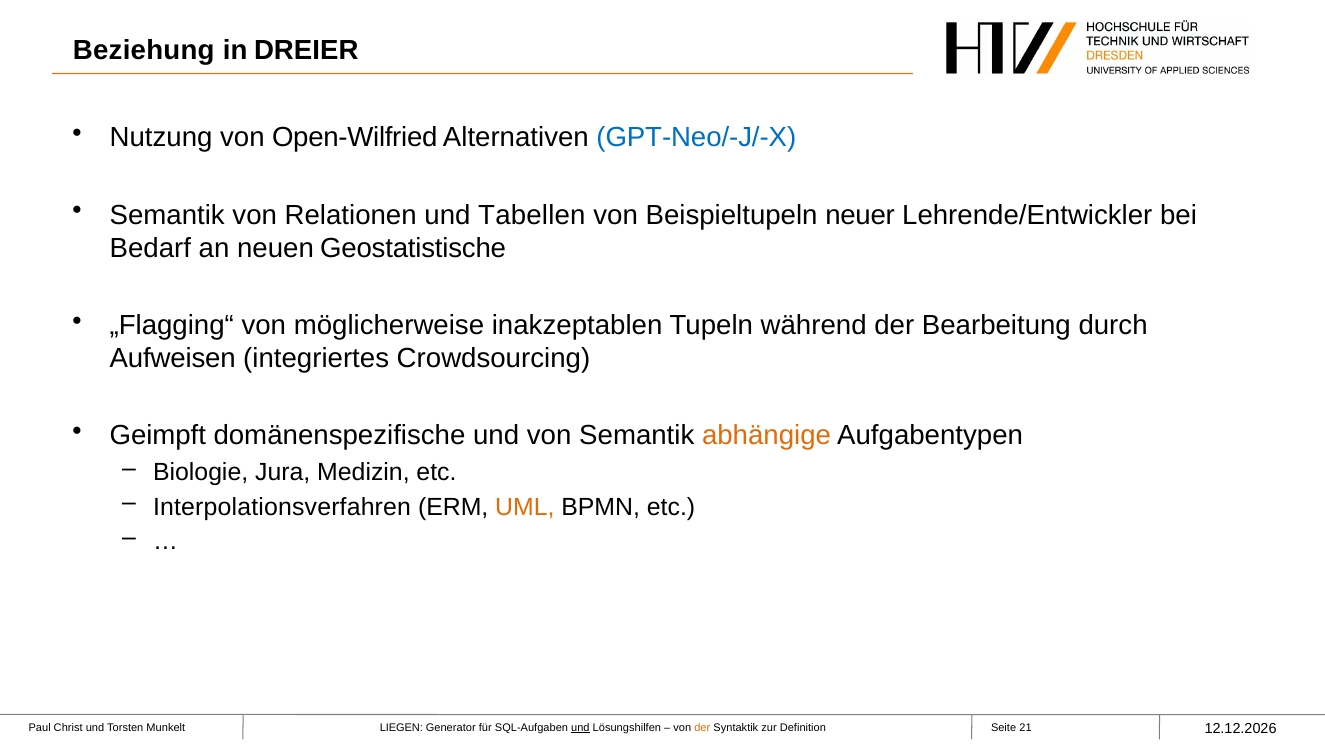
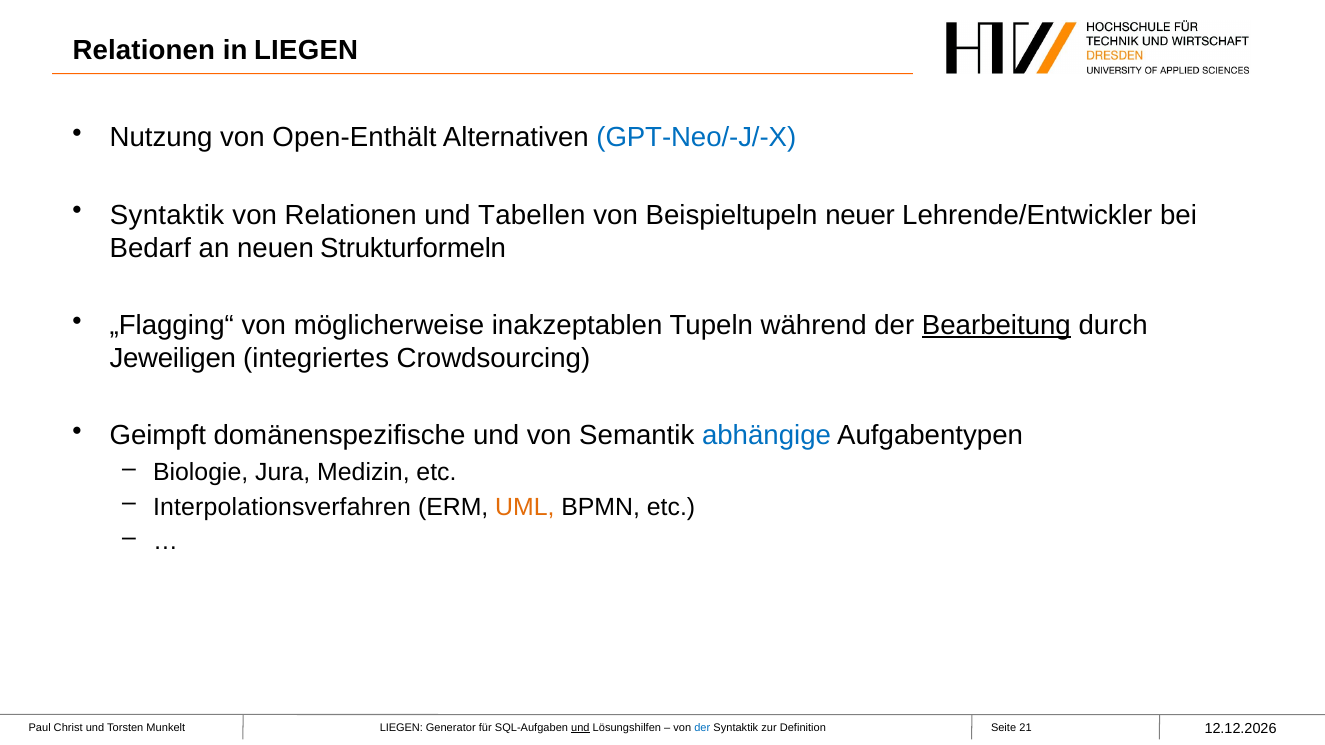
Beziehung at (144, 50): Beziehung -> Relationen
in DREIER: DREIER -> LIEGEN
Open-Wilfried: Open-Wilfried -> Open-Enthält
Semantik at (167, 215): Semantik -> Syntaktik
Geostatistische: Geostatistische -> Strukturformeln
Bearbeitung underline: none -> present
Aufweisen: Aufweisen -> Jeweiligen
abhängige colour: orange -> blue
der at (702, 728) colour: orange -> blue
